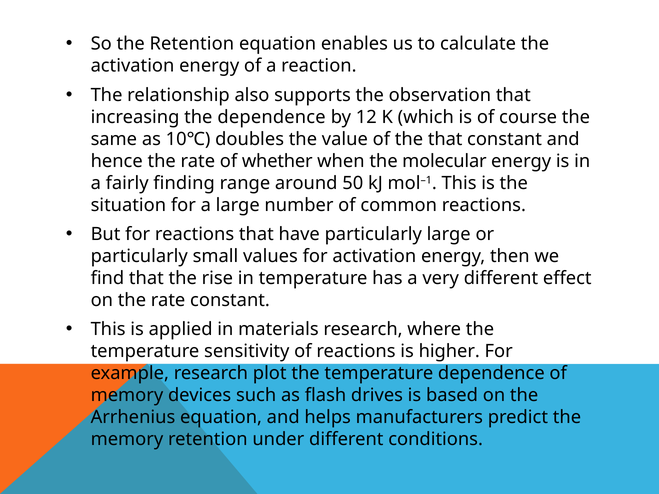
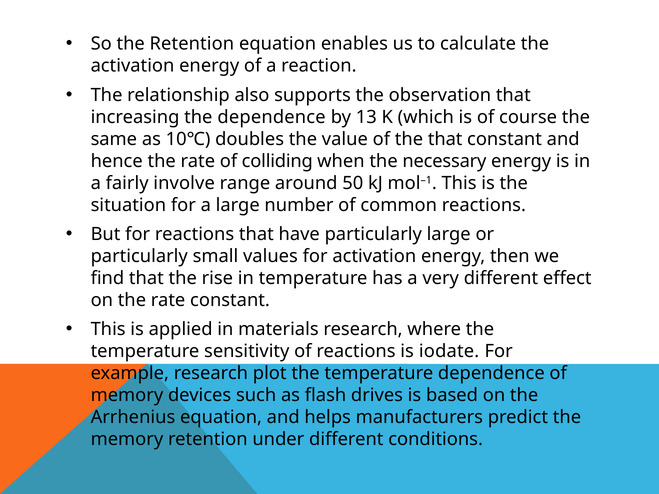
12: 12 -> 13
whether: whether -> colliding
molecular: molecular -> necessary
finding: finding -> involve
higher: higher -> iodate
